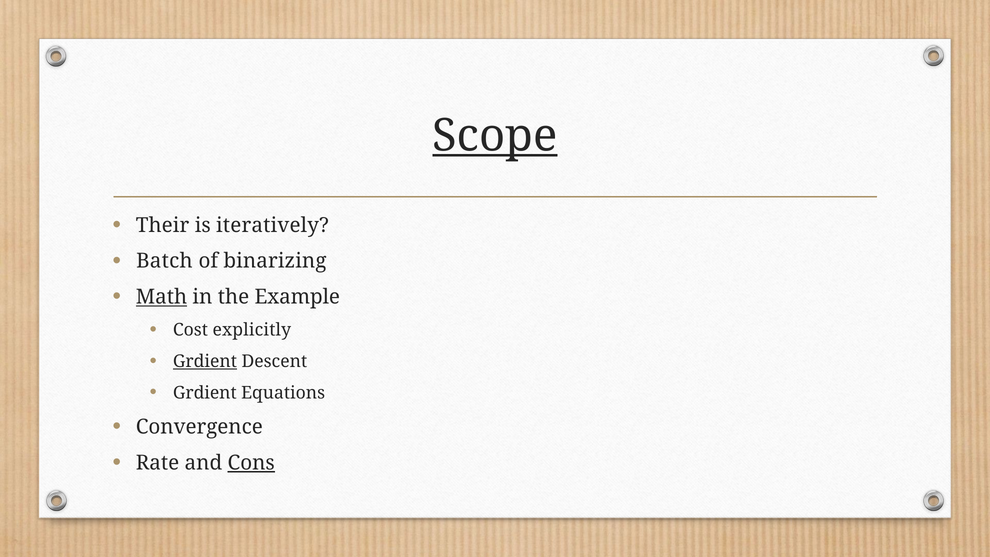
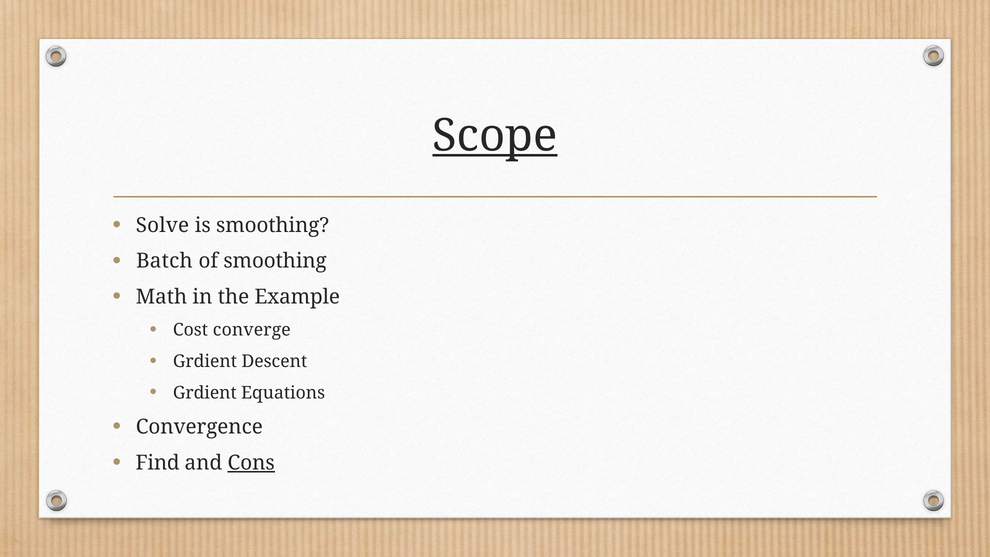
Their: Their -> Solve
is iteratively: iteratively -> smoothing
of binarizing: binarizing -> smoothing
Math underline: present -> none
explicitly: explicitly -> converge
Grdient at (205, 361) underline: present -> none
Rate: Rate -> Find
